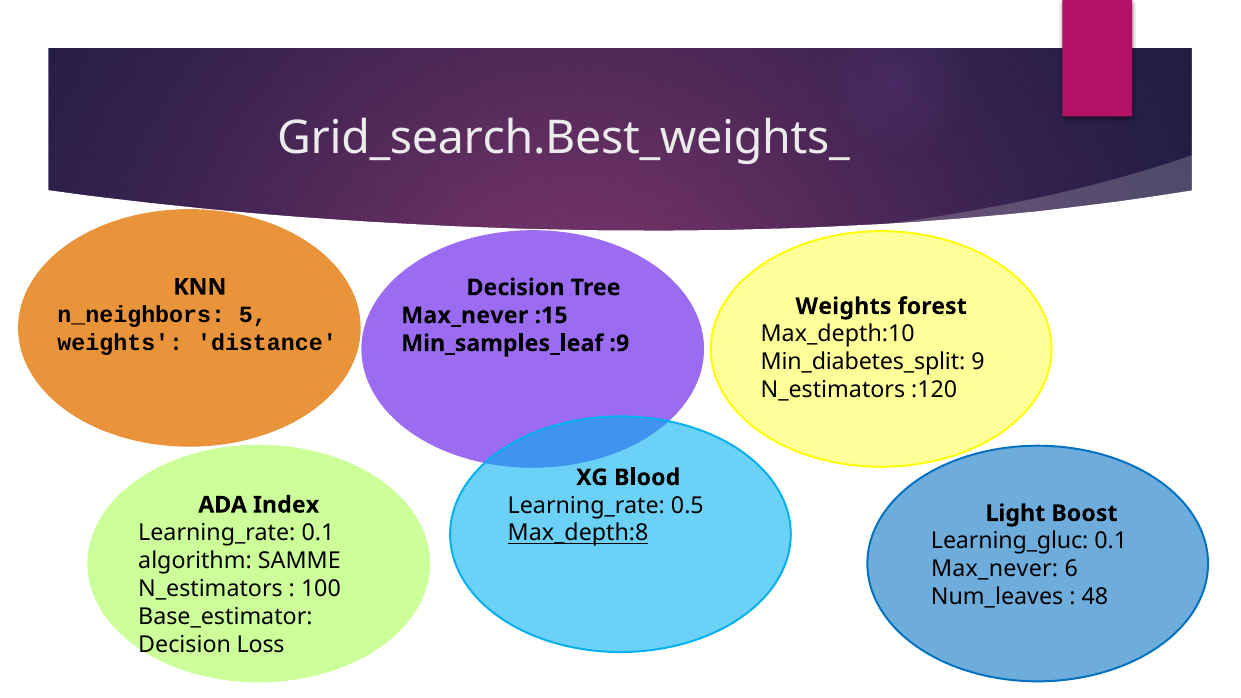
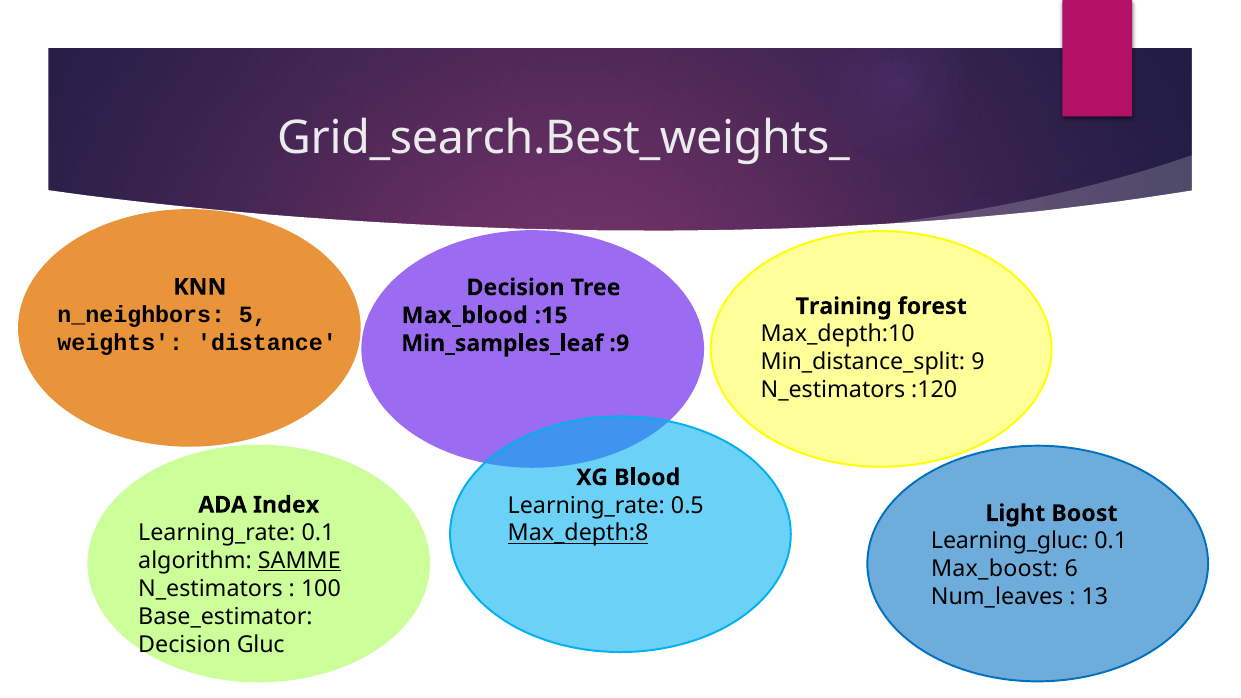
Weights at (844, 306): Weights -> Training
Max_never at (465, 315): Max_never -> Max_blood
Min_diabetes_split: Min_diabetes_split -> Min_distance_split
SAMME underline: none -> present
Max_never at (995, 569): Max_never -> Max_boost
48: 48 -> 13
Loss: Loss -> Gluc
